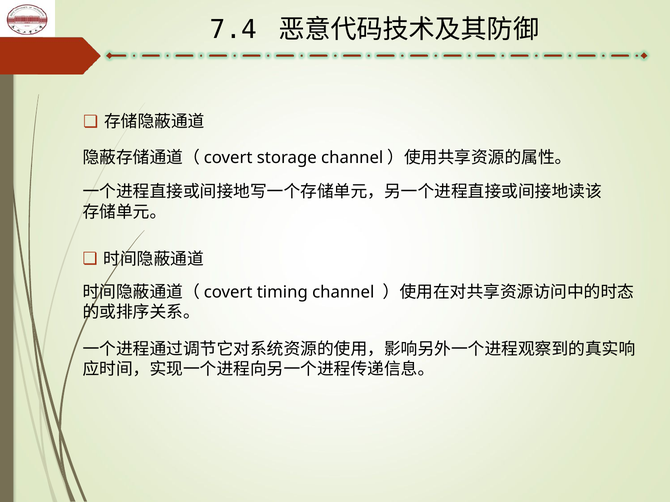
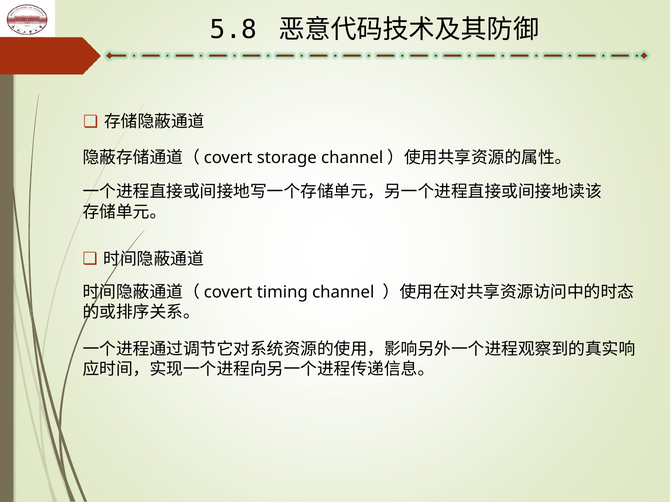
7.4: 7.4 -> 5.8
